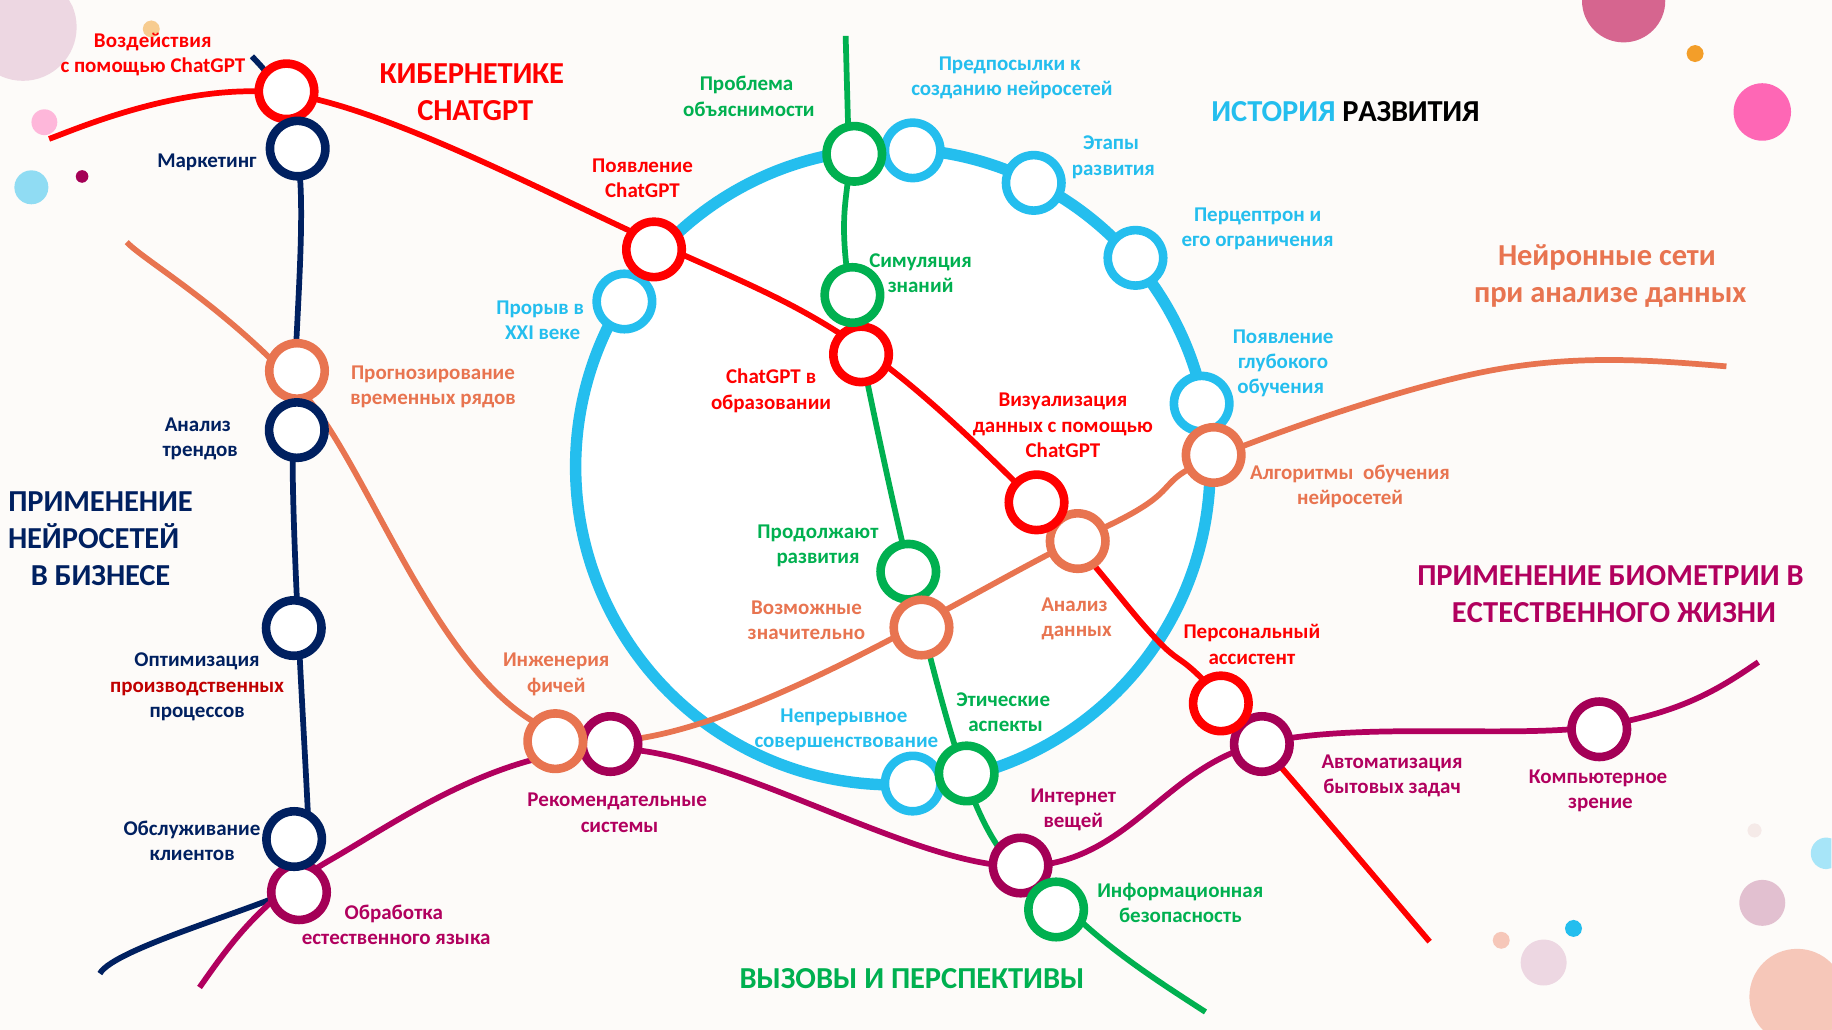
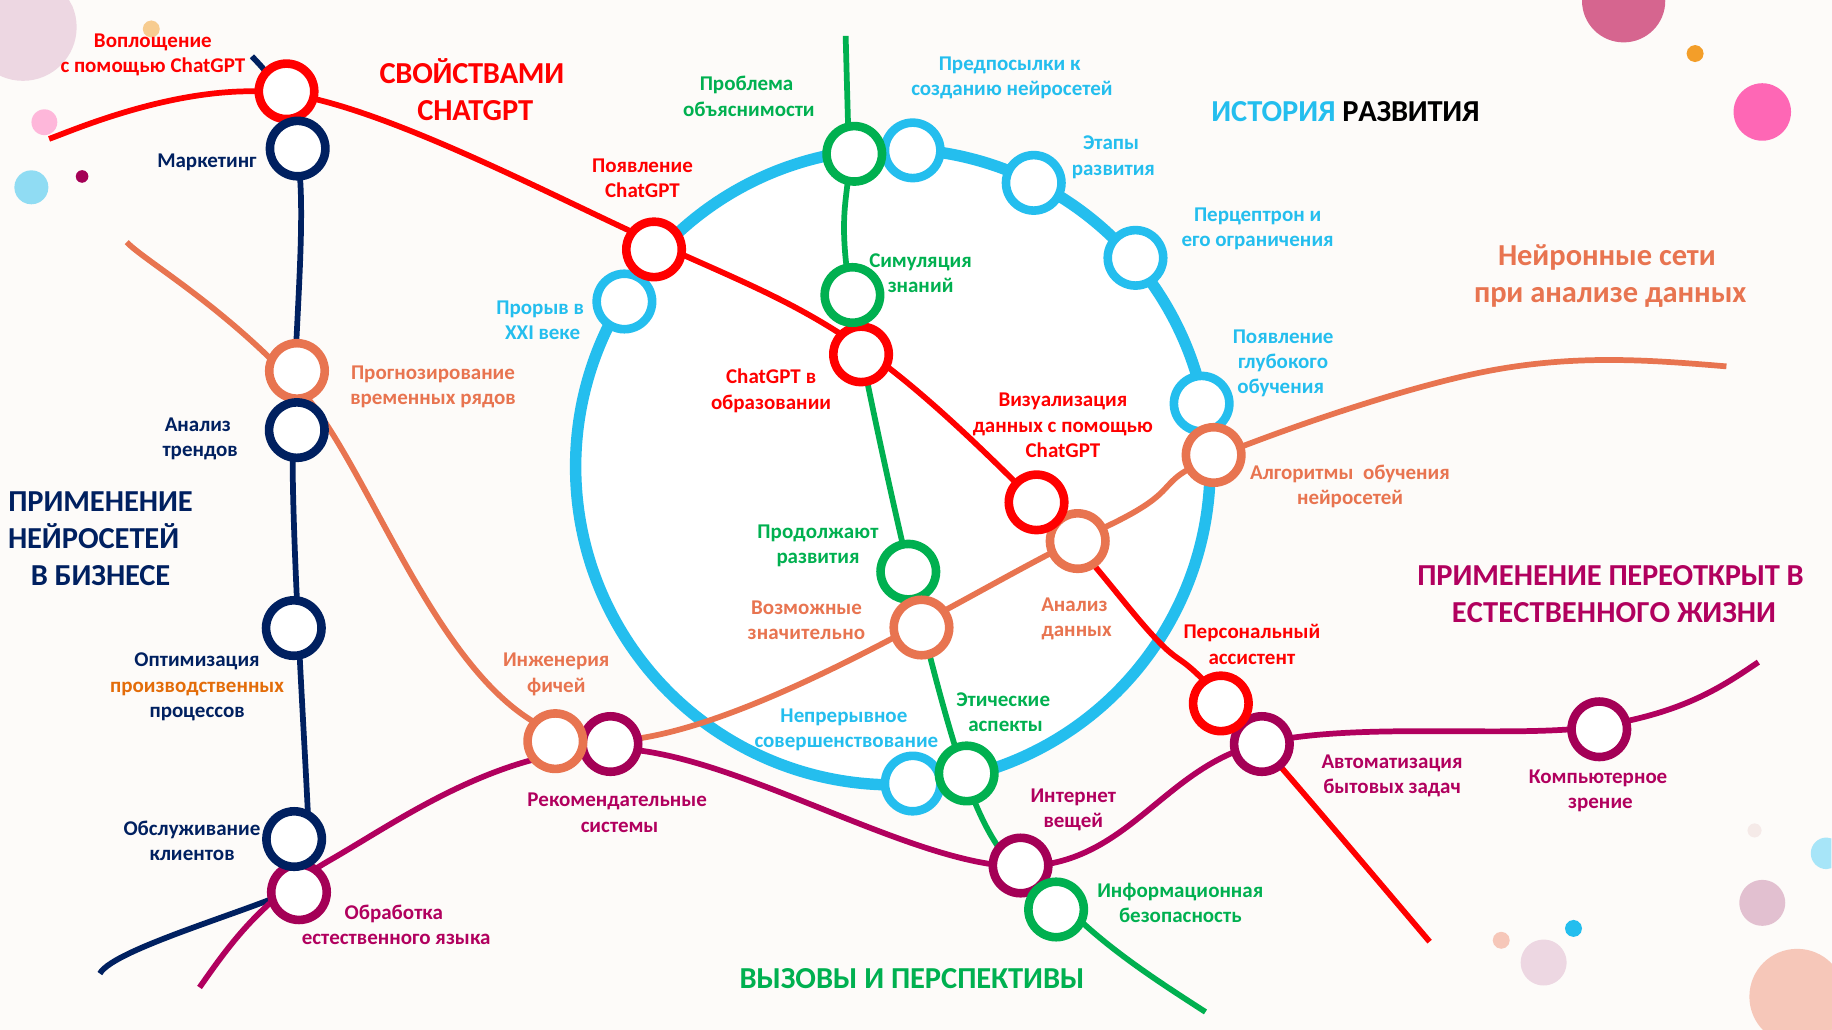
Воздействия: Воздействия -> Воплощение
КИБЕРНЕТИКЕ: КИБЕРНЕТИКЕ -> СВОЙСТВАМИ
БИОМЕТРИИ: БИОМЕТРИИ -> ПЕРЕОТКРЫТ
производственных colour: red -> orange
